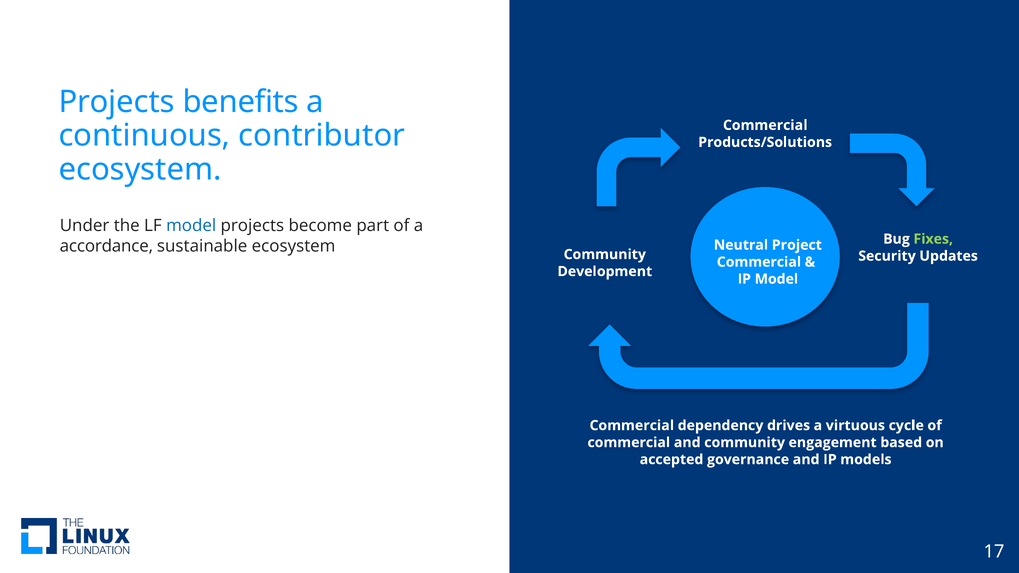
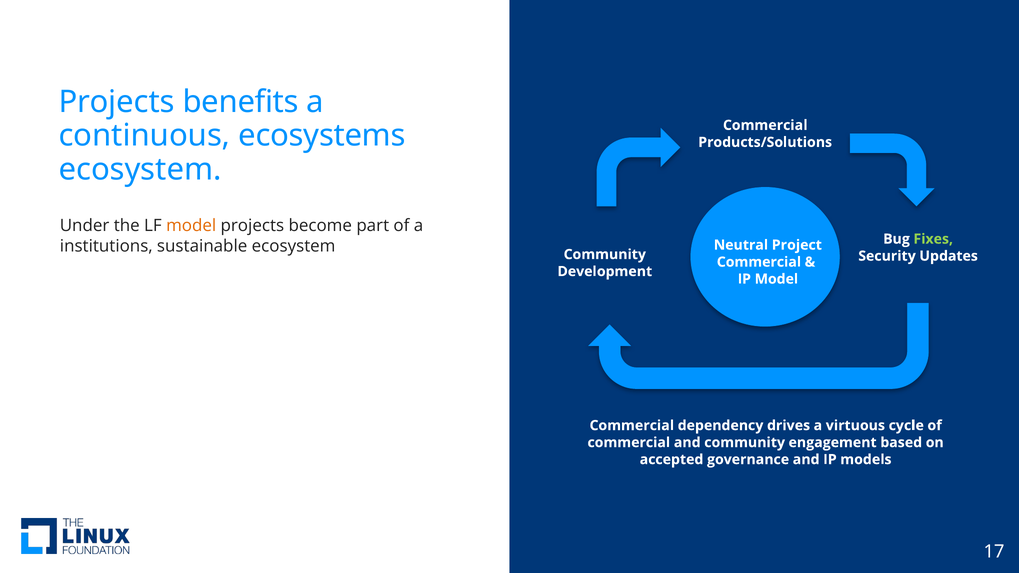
contributor: contributor -> ecosystems
model at (191, 226) colour: blue -> orange
accordance: accordance -> institutions
